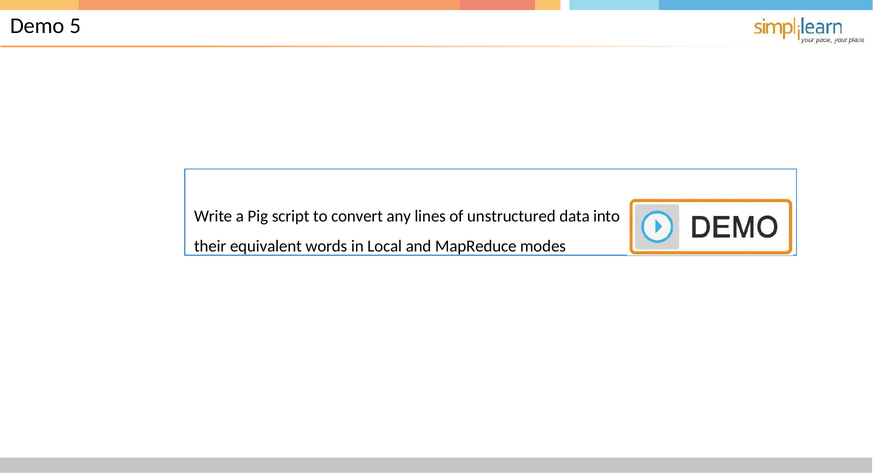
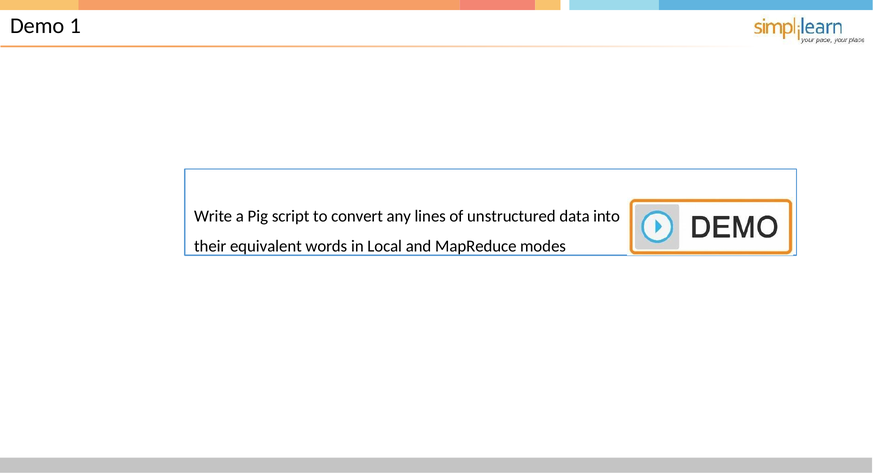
5: 5 -> 1
